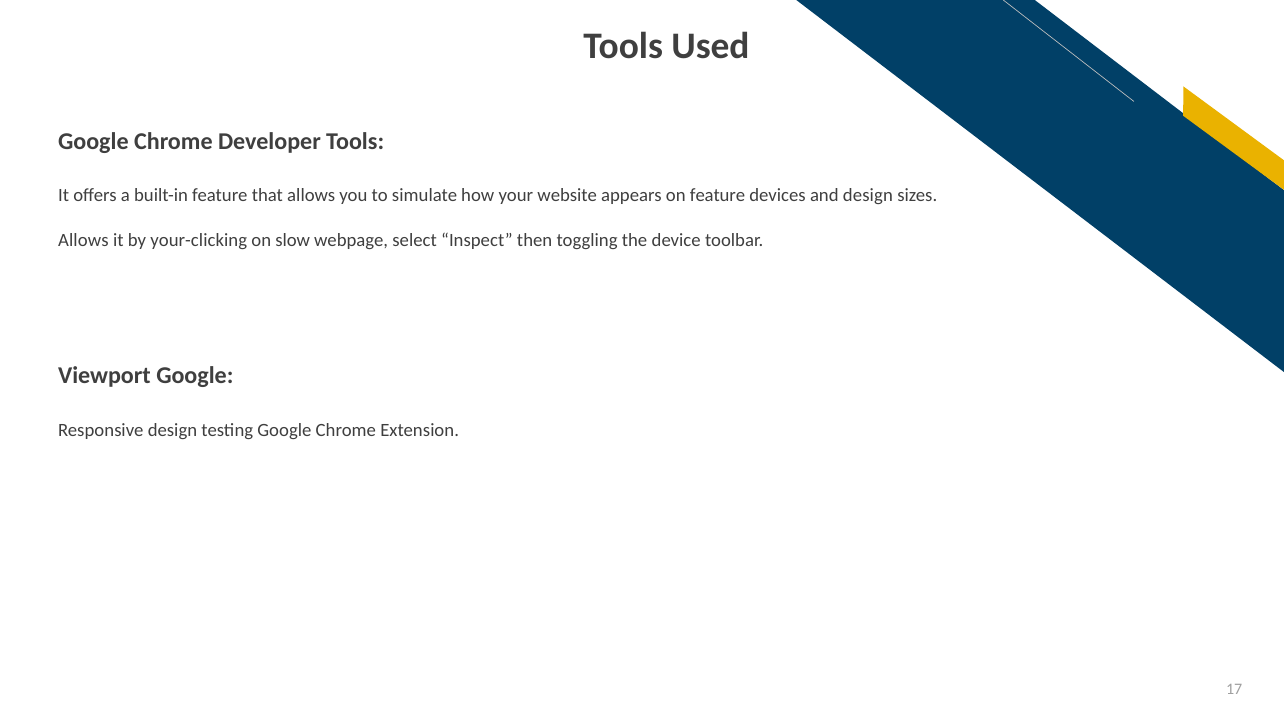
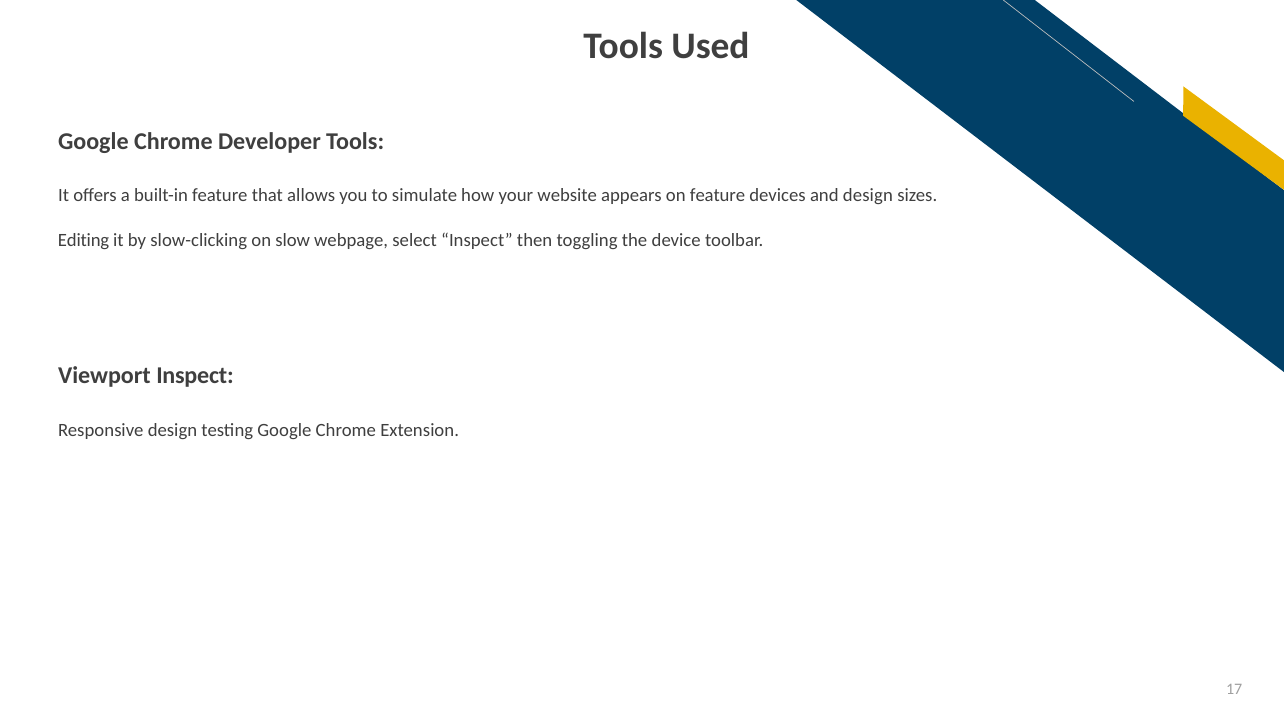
Allows at (83, 241): Allows -> Editing
your-clicking: your-clicking -> slow-clicking
Viewport Google: Google -> Inspect
